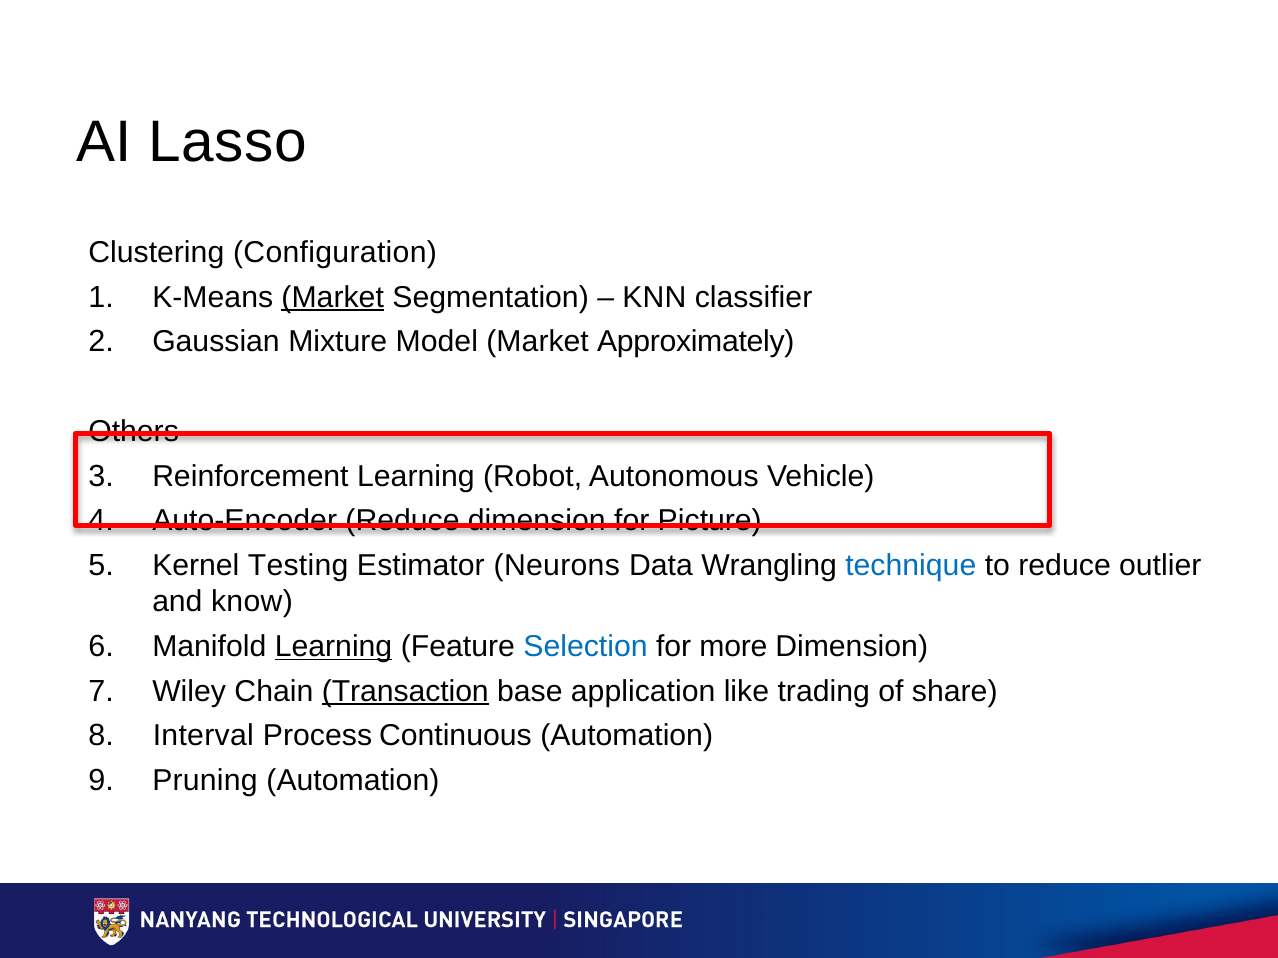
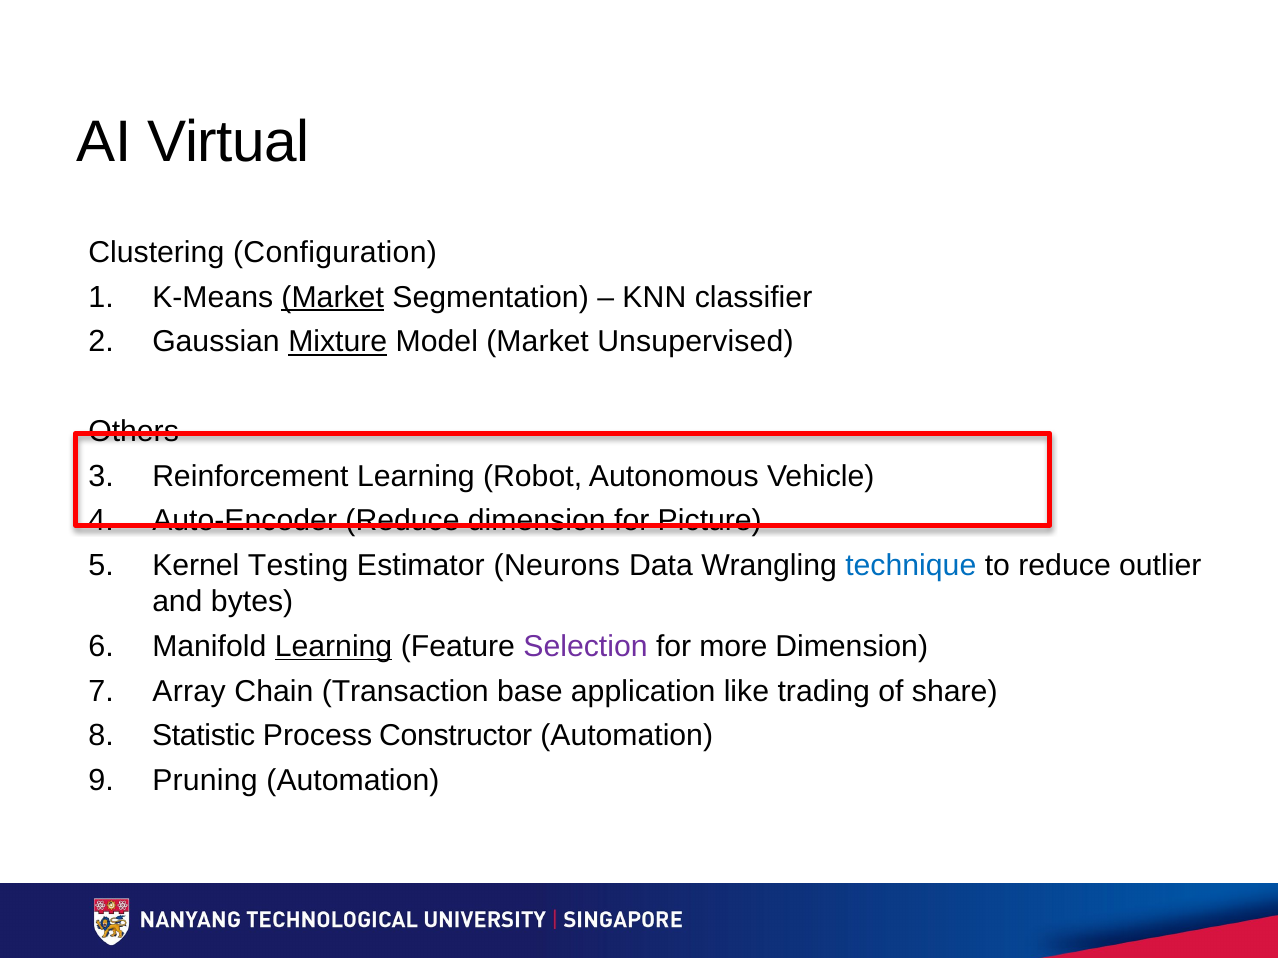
Lasso: Lasso -> Virtual
Mixture underline: none -> present
Approximately: Approximately -> Unsupervised
know: know -> bytes
Selection colour: blue -> purple
Wiley: Wiley -> Array
Transaction underline: present -> none
Interval: Interval -> Statistic
Continuous: Continuous -> Constructor
